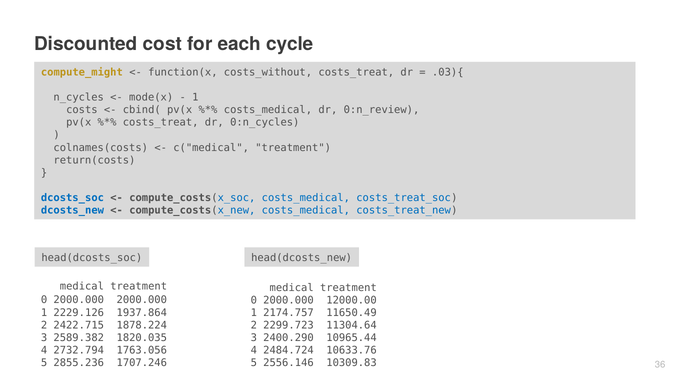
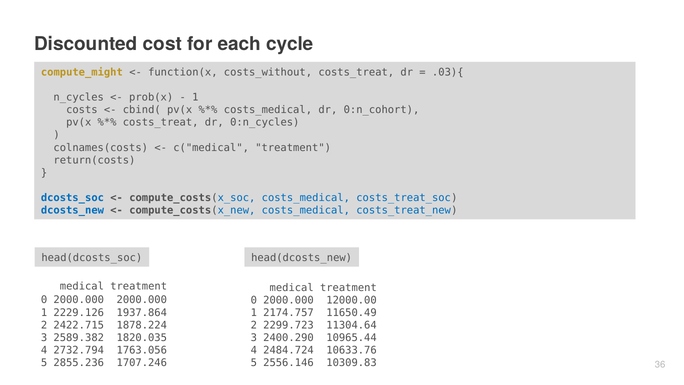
mode(x: mode(x -> prob(x
0:n_review: 0:n_review -> 0:n_cohort
